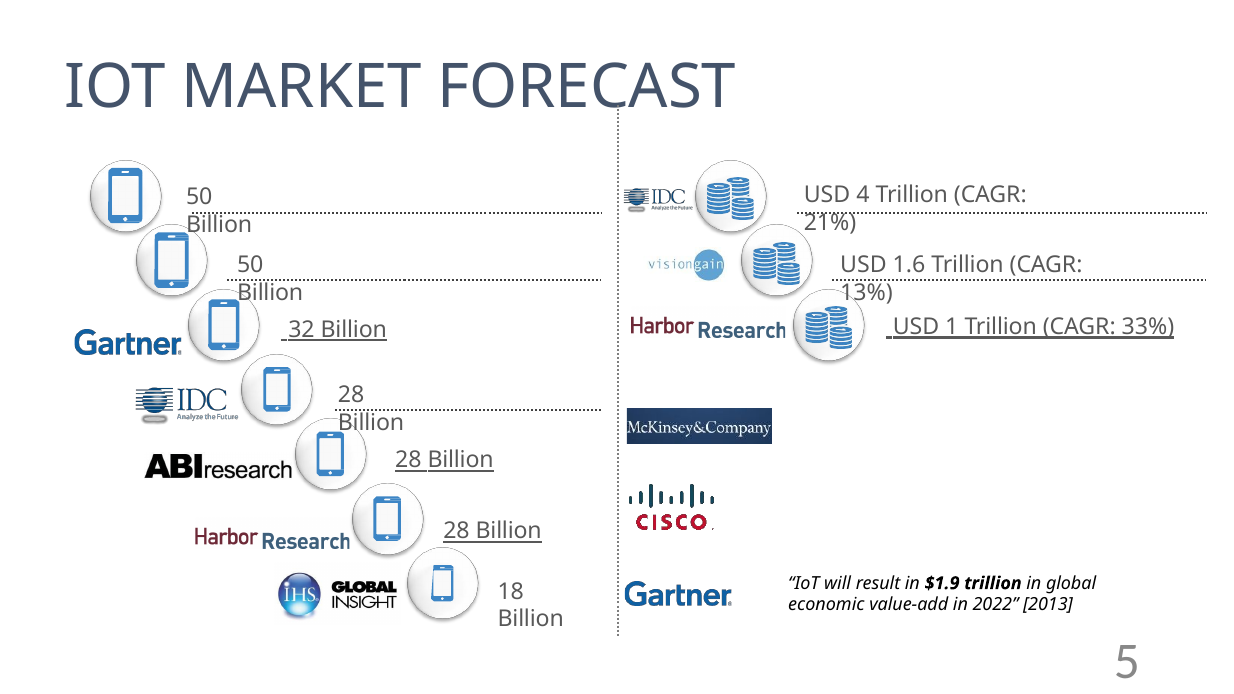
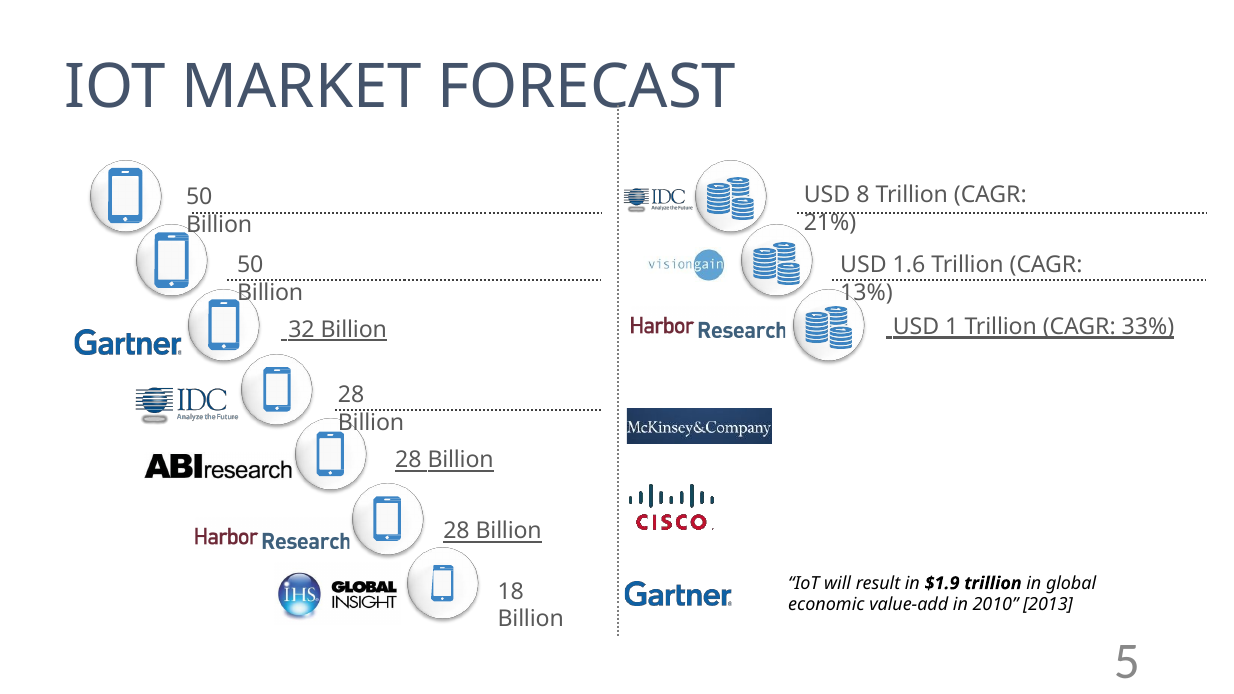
4: 4 -> 8
2022: 2022 -> 2010
